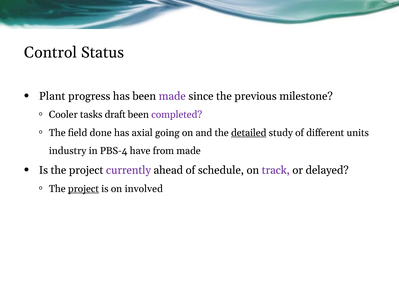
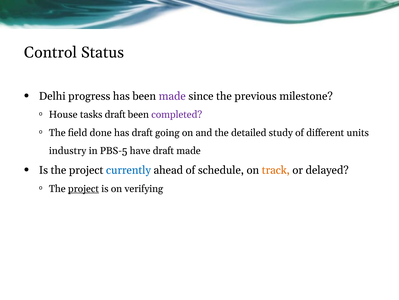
Plant: Plant -> Delhi
Cooler: Cooler -> House
has axial: axial -> draft
detailed underline: present -> none
PBS-4: PBS-4 -> PBS-5
have from: from -> draft
currently colour: purple -> blue
track colour: purple -> orange
involved: involved -> verifying
